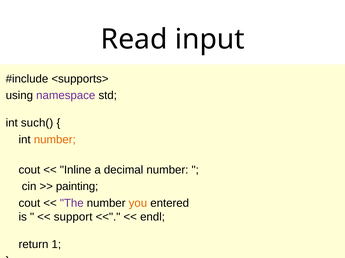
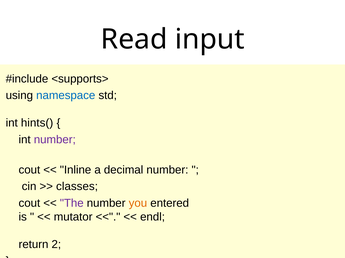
namespace colour: purple -> blue
such(: such( -> hints(
number at (55, 140) colour: orange -> purple
painting: painting -> classes
support: support -> mutator
1: 1 -> 2
